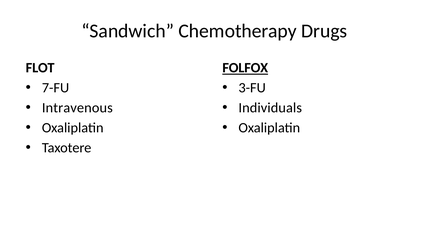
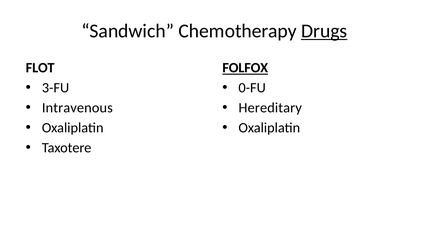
Drugs underline: none -> present
7-FU: 7-FU -> 3-FU
3-FU: 3-FU -> 0-FU
Individuals: Individuals -> Hereditary
